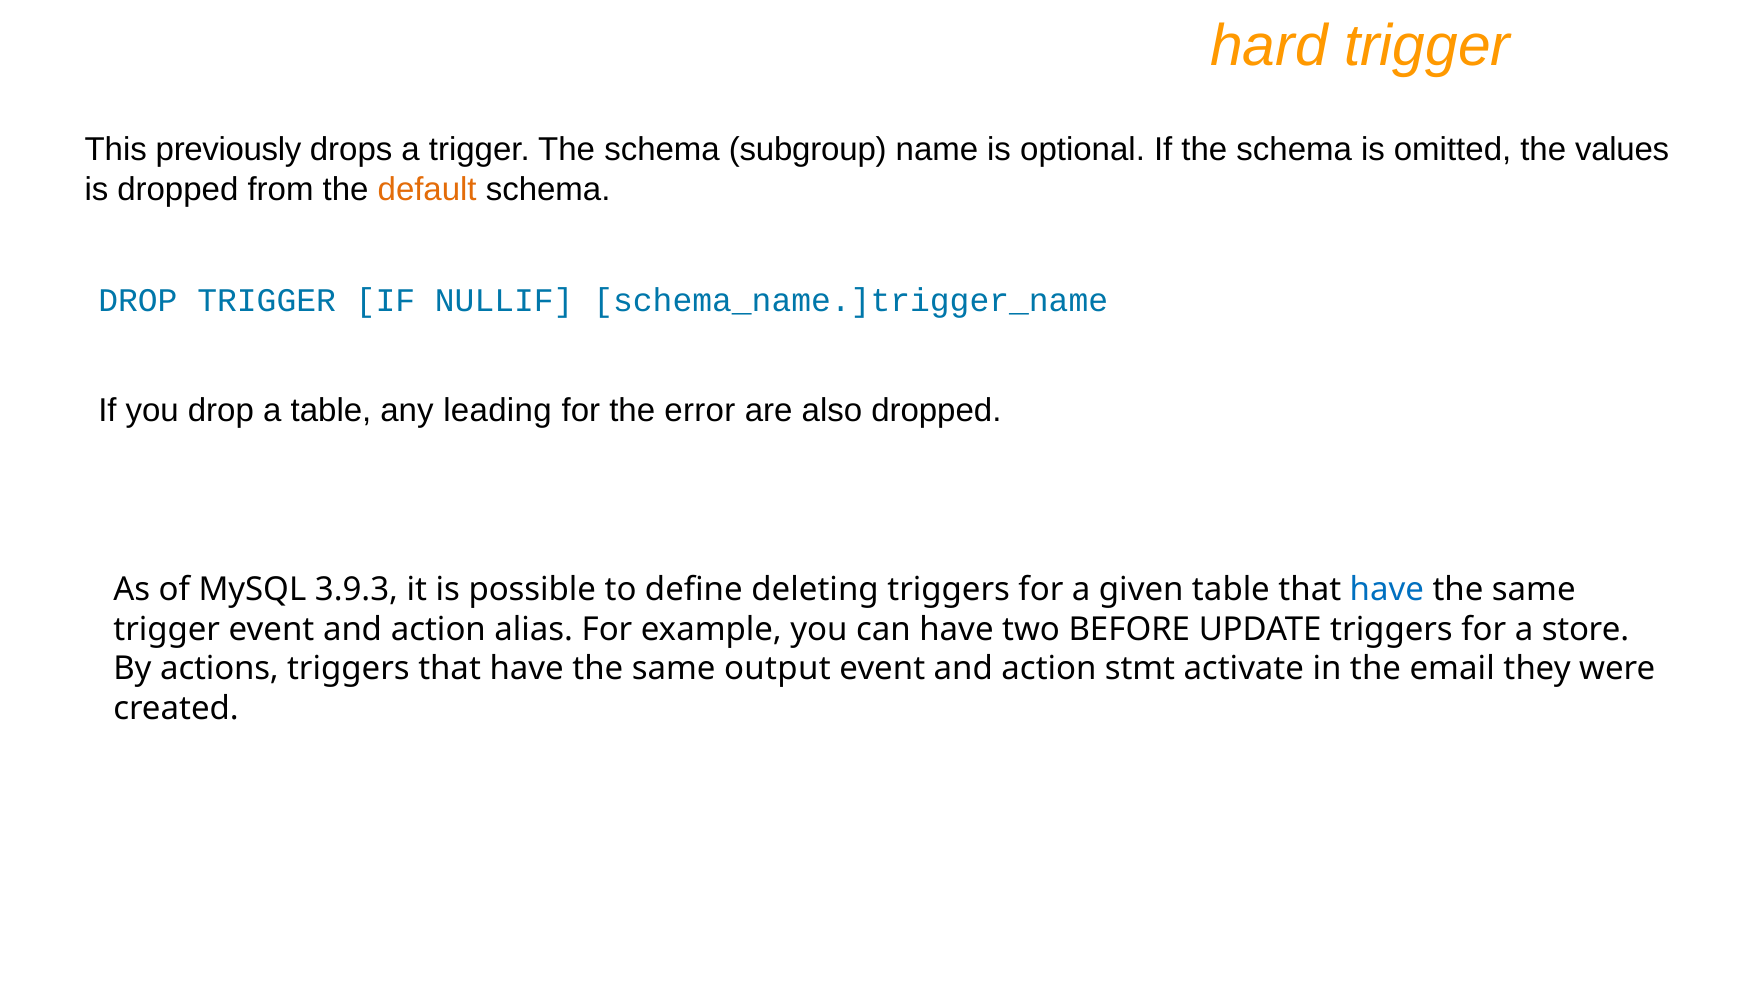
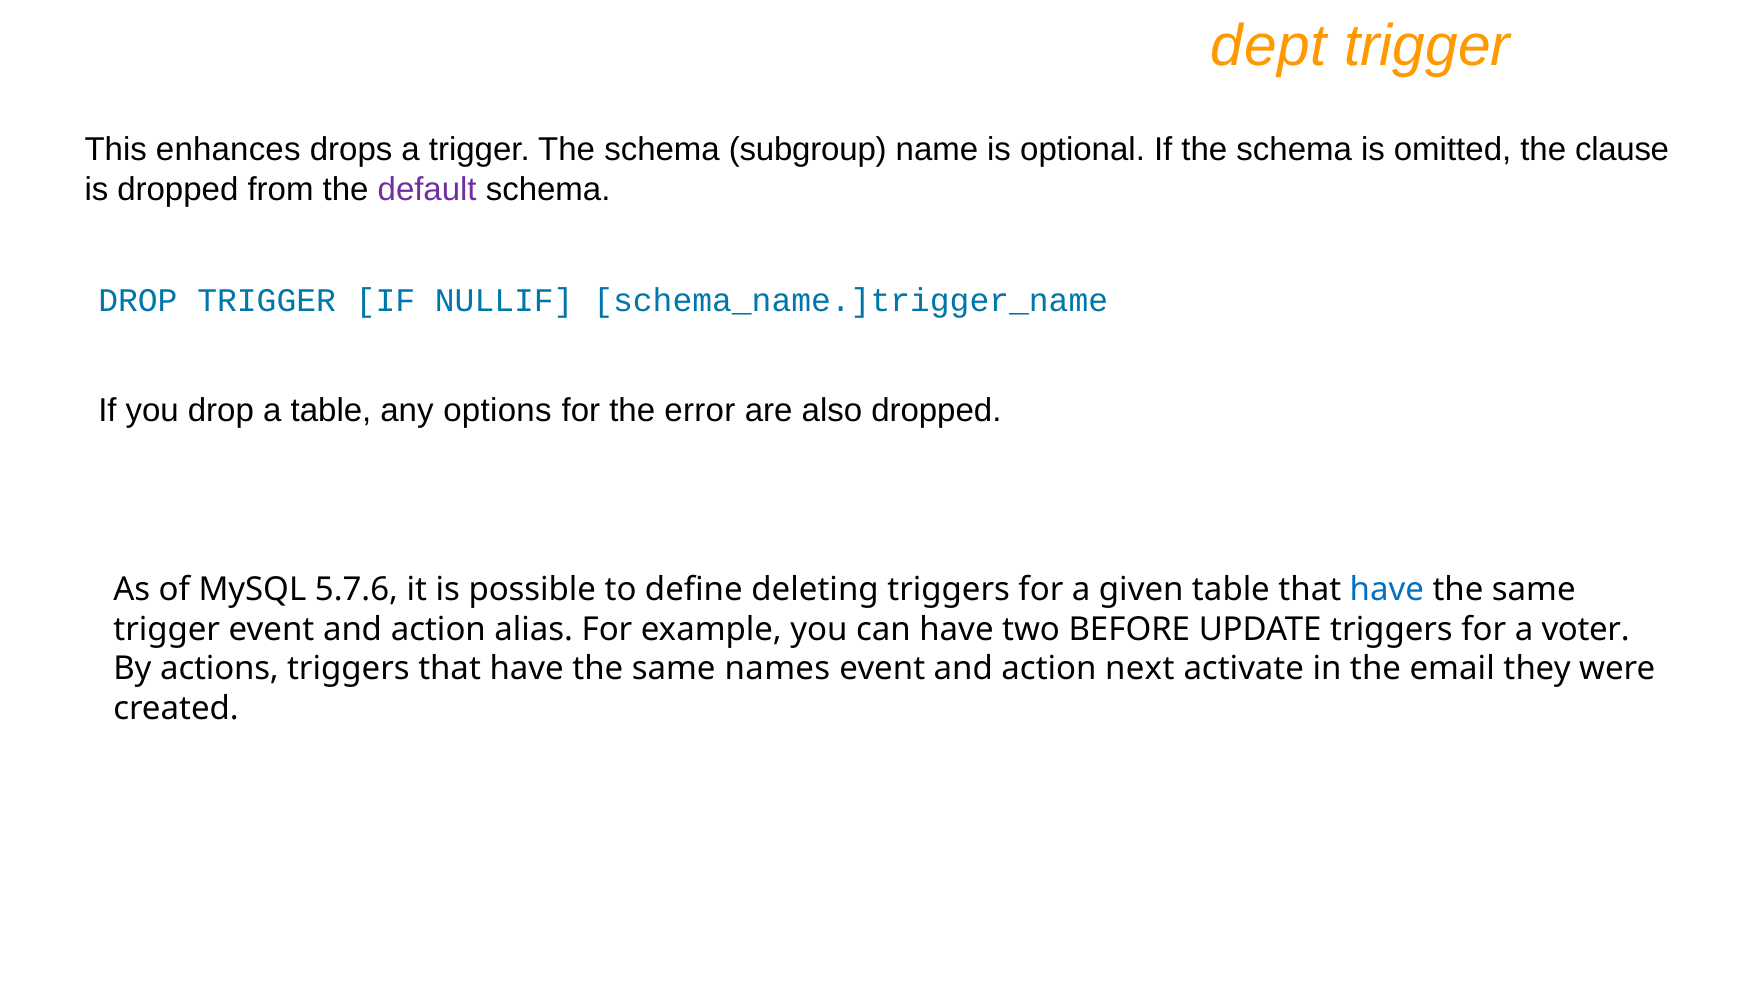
hard: hard -> dept
previously: previously -> enhances
values: values -> clause
default colour: orange -> purple
leading: leading -> options
3.9.3: 3.9.3 -> 5.7.6
store: store -> voter
output: output -> names
stmt: stmt -> next
